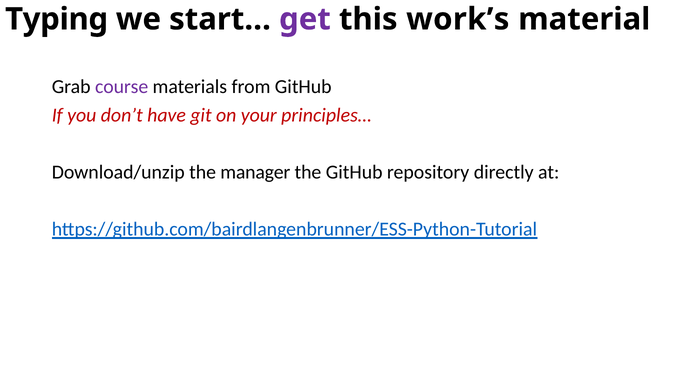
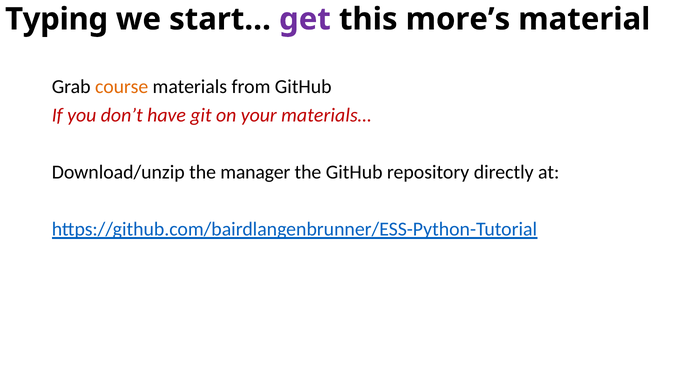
work’s: work’s -> more’s
course colour: purple -> orange
principles…: principles… -> materials…
